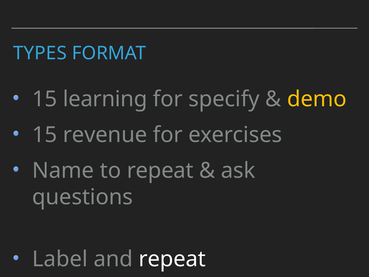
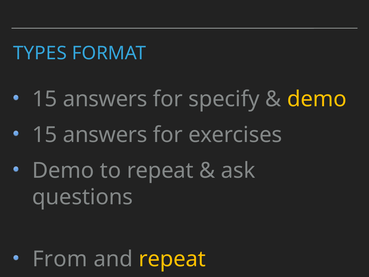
learning at (105, 99): learning -> answers
revenue at (105, 135): revenue -> answers
Name at (63, 170): Name -> Demo
Label: Label -> From
repeat at (172, 259) colour: white -> yellow
